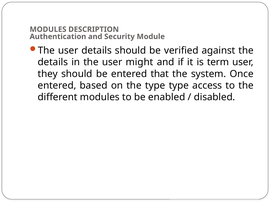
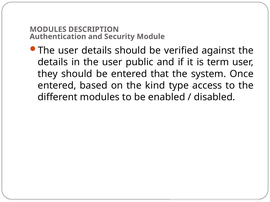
might: might -> public
the type: type -> kind
